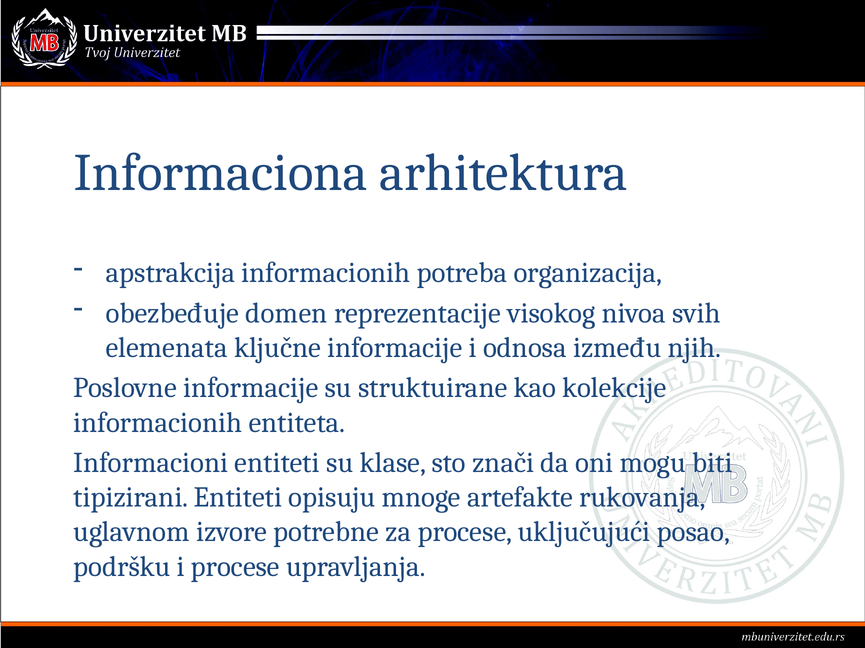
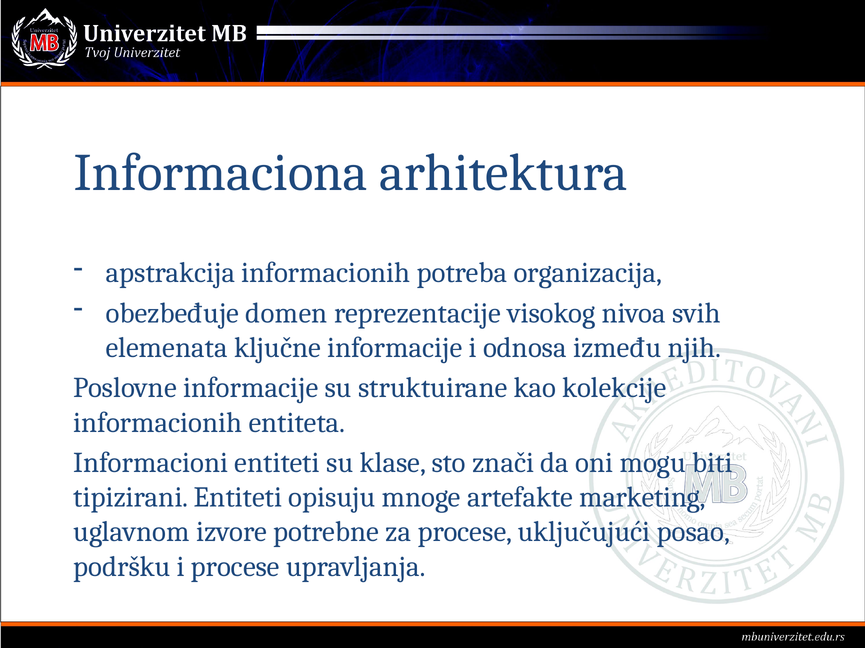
rukovanja: rukovanja -> marketing
